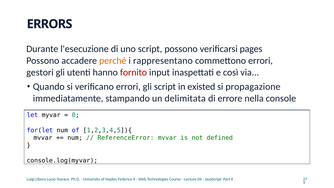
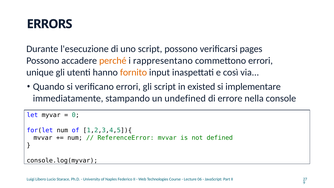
gestori: gestori -> unique
fornito colour: red -> orange
propagazione: propagazione -> implementare
delimitata: delimitata -> undefined
